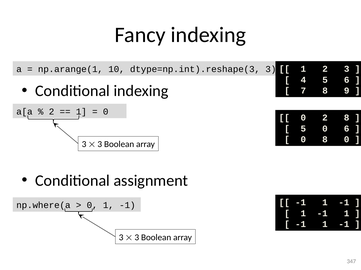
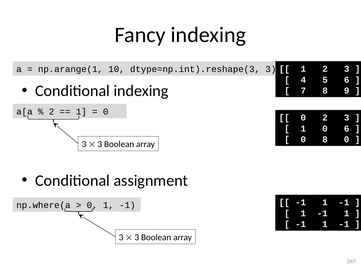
0 2 8: 8 -> 3
5 at (303, 129): 5 -> 1
